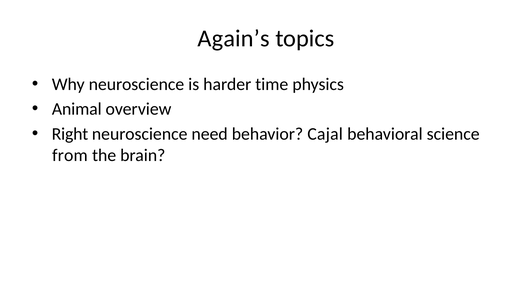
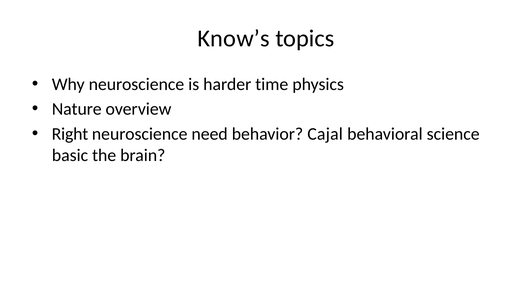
Again’s: Again’s -> Know’s
Animal: Animal -> Nature
from: from -> basic
